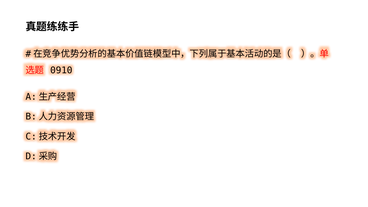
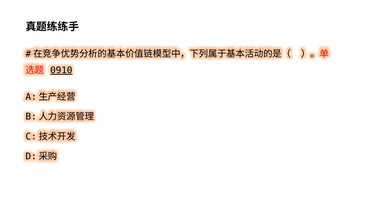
0910 underline: none -> present
